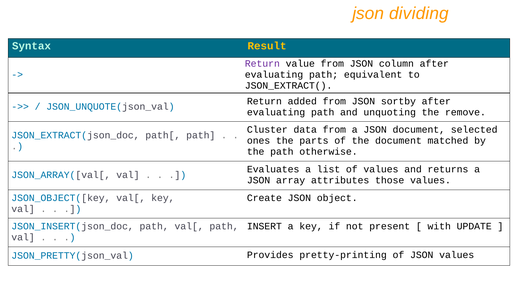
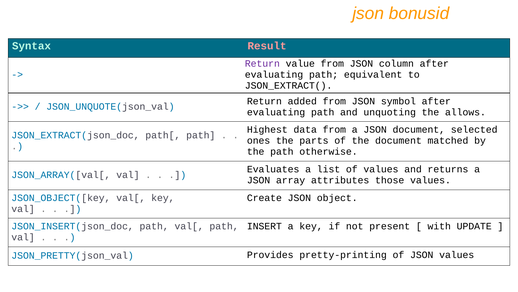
dividing: dividing -> bonusid
Result colour: yellow -> pink
sortby: sortby -> symbol
remove: remove -> allows
Cluster: Cluster -> Highest
